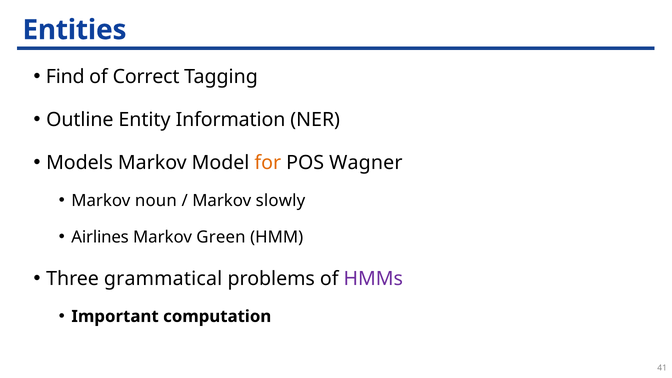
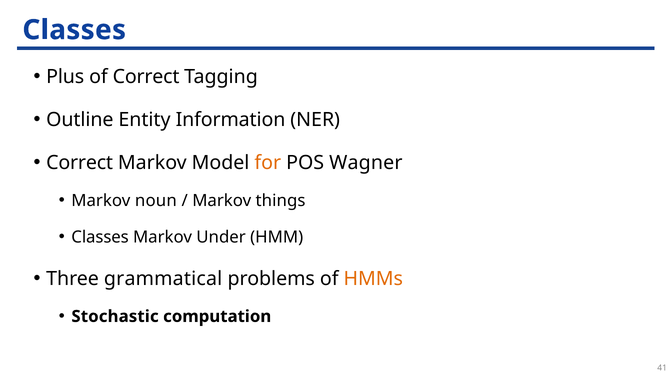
Entities at (74, 30): Entities -> Classes
Find: Find -> Plus
Models at (80, 163): Models -> Correct
slowly: slowly -> things
Airlines at (100, 237): Airlines -> Classes
Green: Green -> Under
HMMs colour: purple -> orange
Important: Important -> Stochastic
